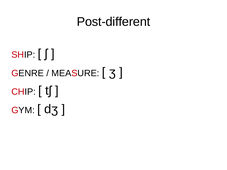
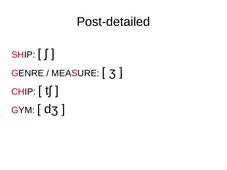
Post-different: Post-different -> Post-detailed
